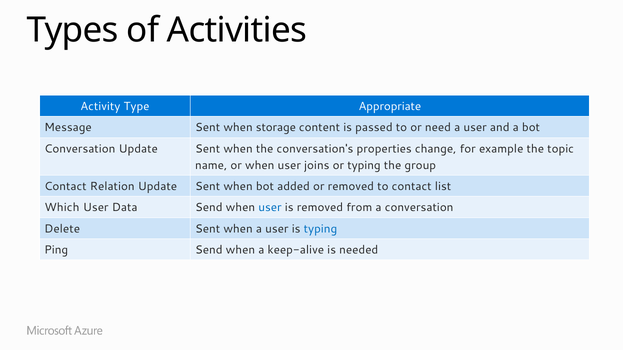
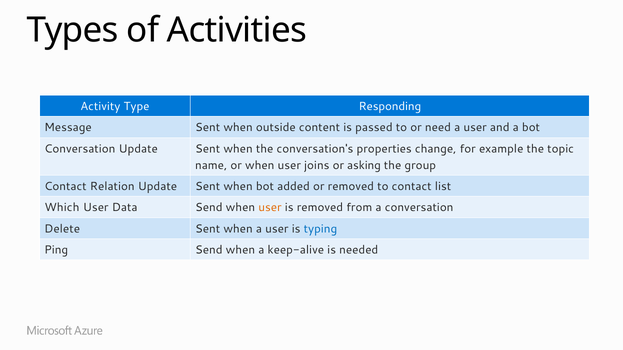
Appropriate: Appropriate -> Responding
storage: storage -> outside
or typing: typing -> asking
user at (270, 208) colour: blue -> orange
